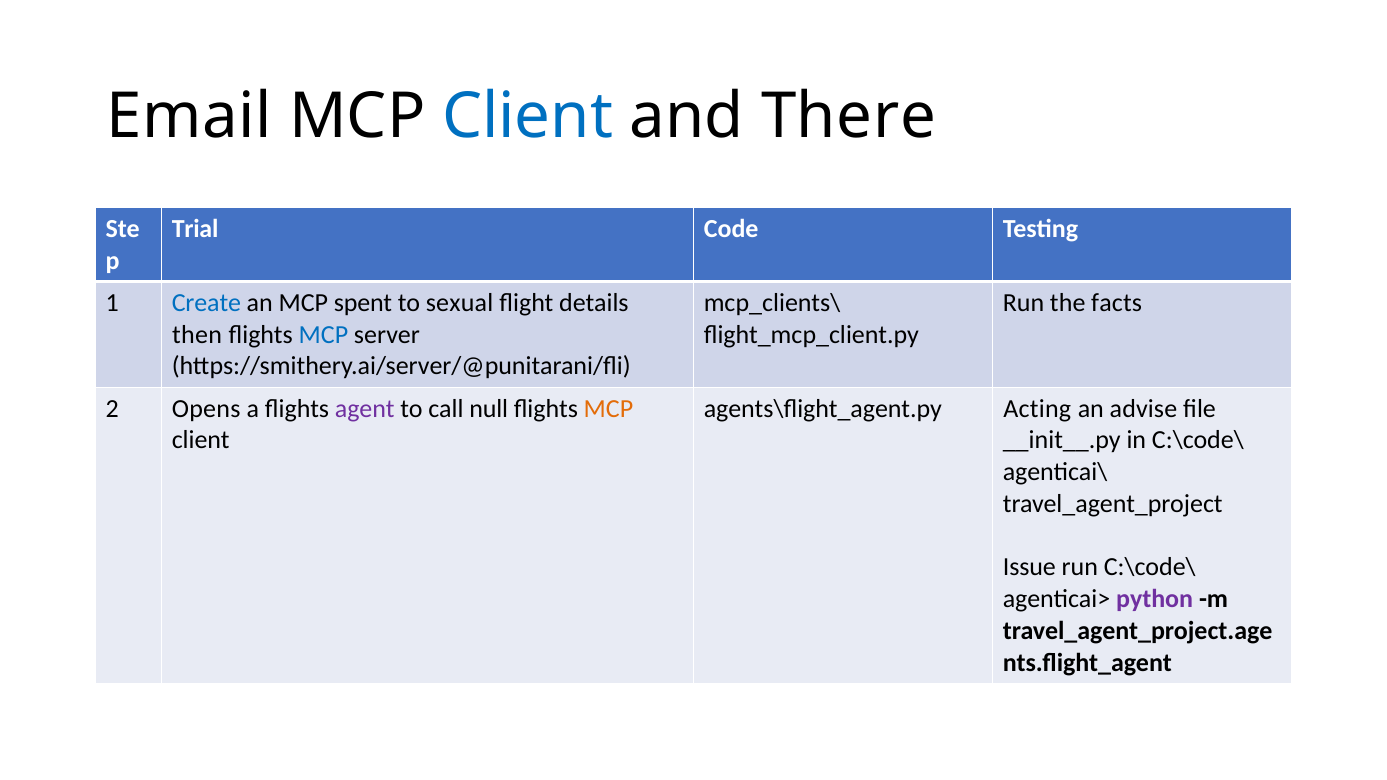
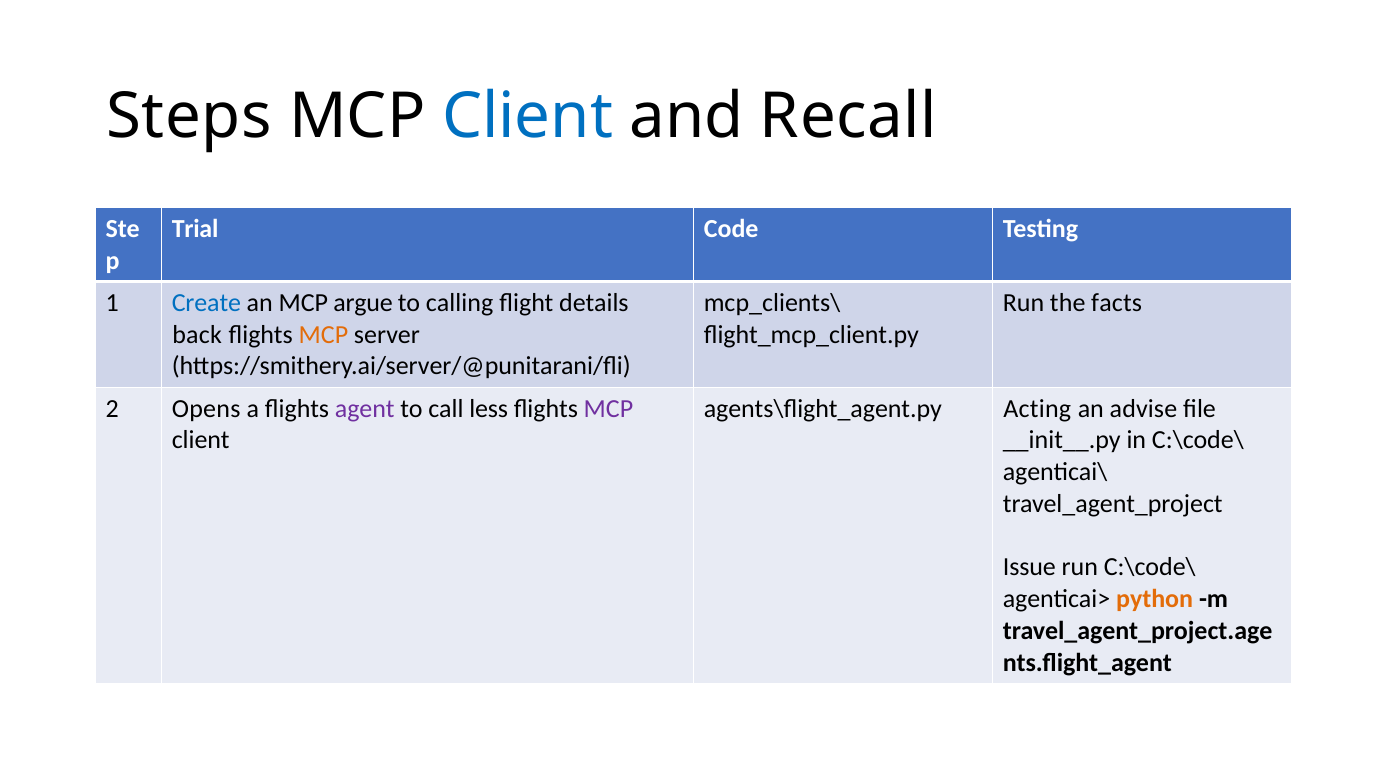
Email: Email -> Steps
There: There -> Recall
spent: spent -> argue
sexual: sexual -> calling
then: then -> back
MCP at (323, 335) colour: blue -> orange
null: null -> less
MCP at (608, 409) colour: orange -> purple
python colour: purple -> orange
